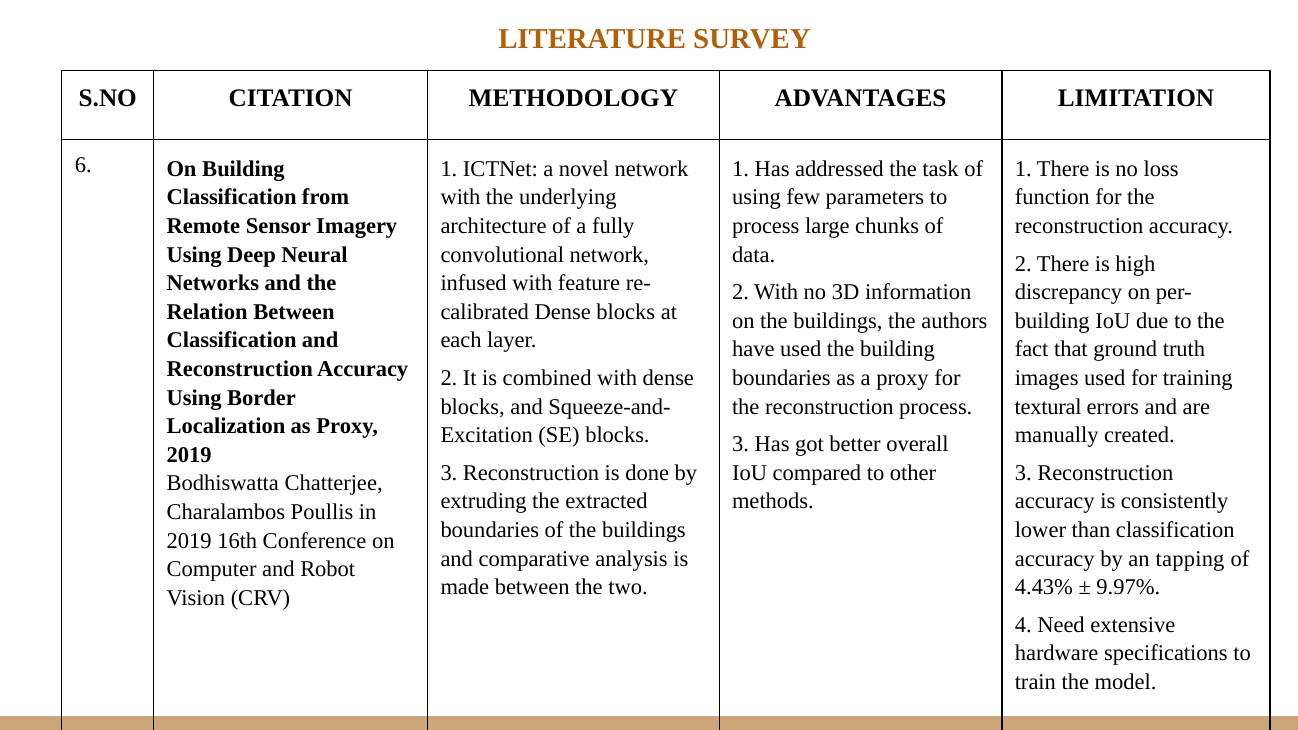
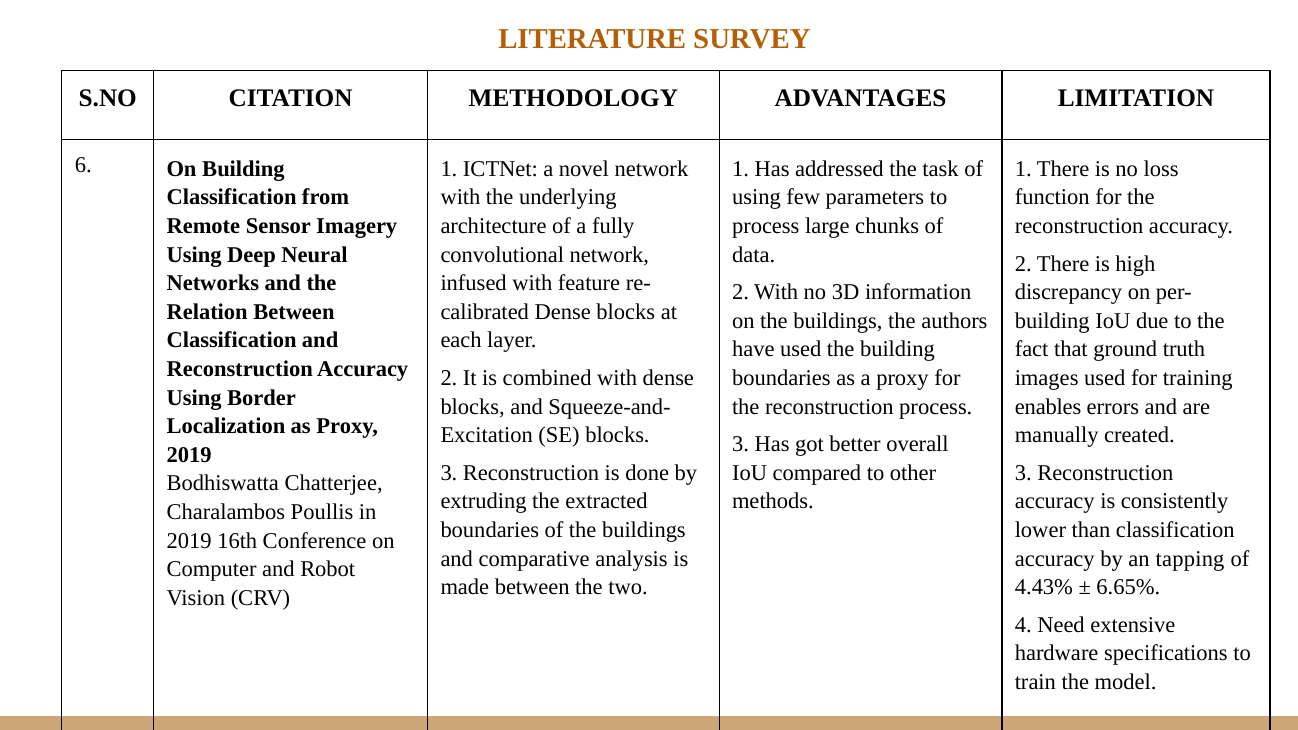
textural: textural -> enables
9.97%: 9.97% -> 6.65%
